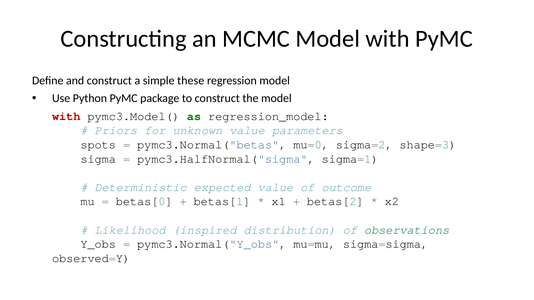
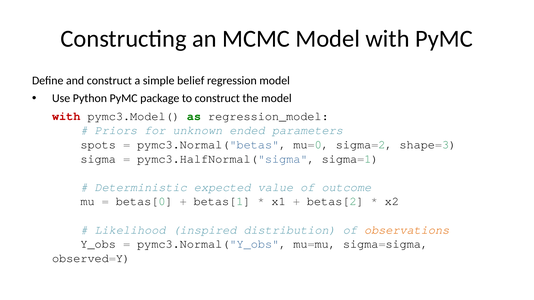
these: these -> belief
unknown value: value -> ended
observations colour: green -> orange
